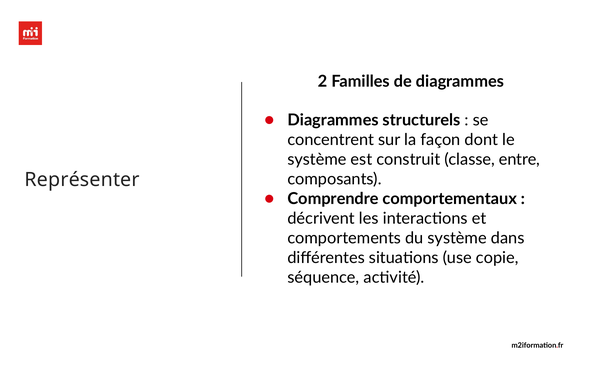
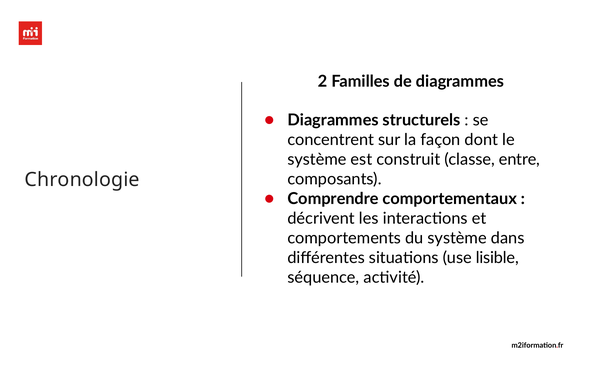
Représenter: Représenter -> Chronologie
copie: copie -> lisible
